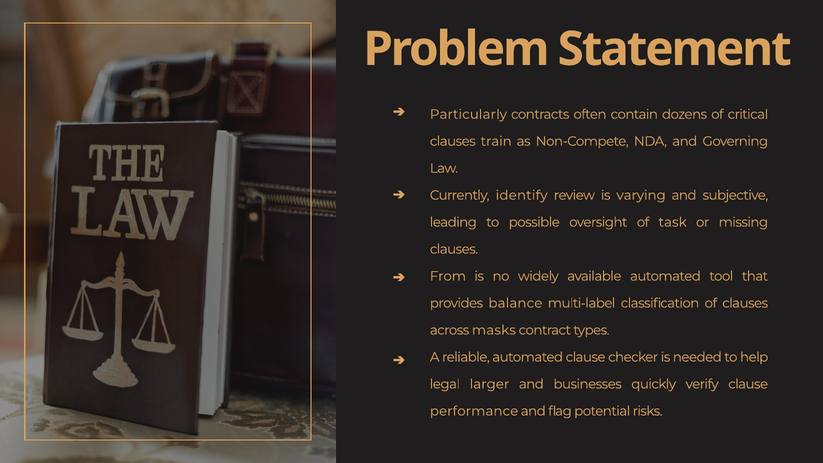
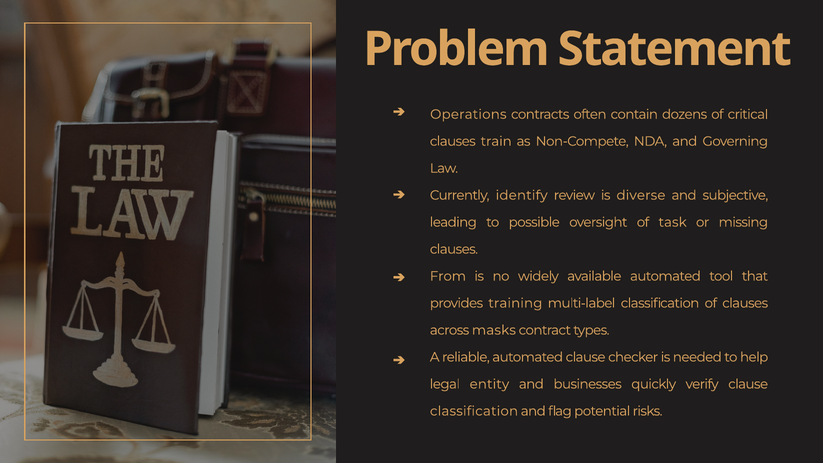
Particularly: Particularly -> Operations
varying: varying -> diverse
balance: balance -> training
larger: larger -> entity
performance at (474, 411): performance -> classification
